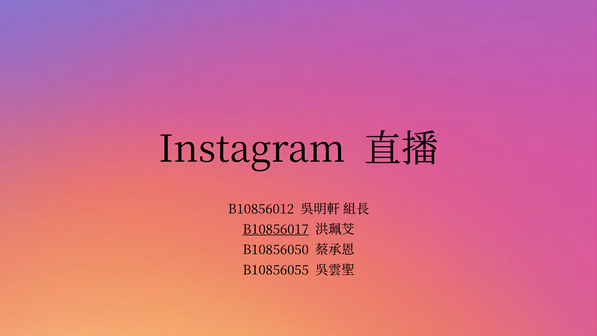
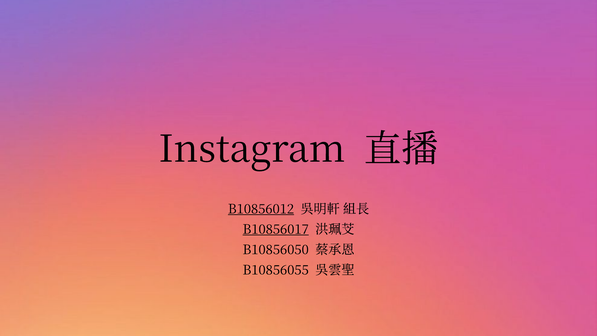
B10856012 underline: none -> present
